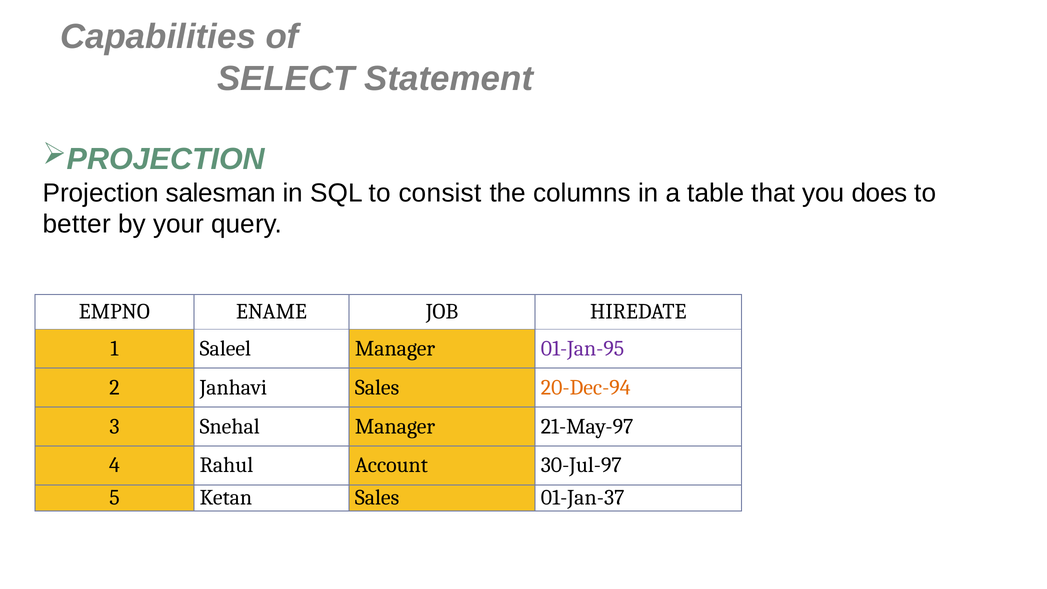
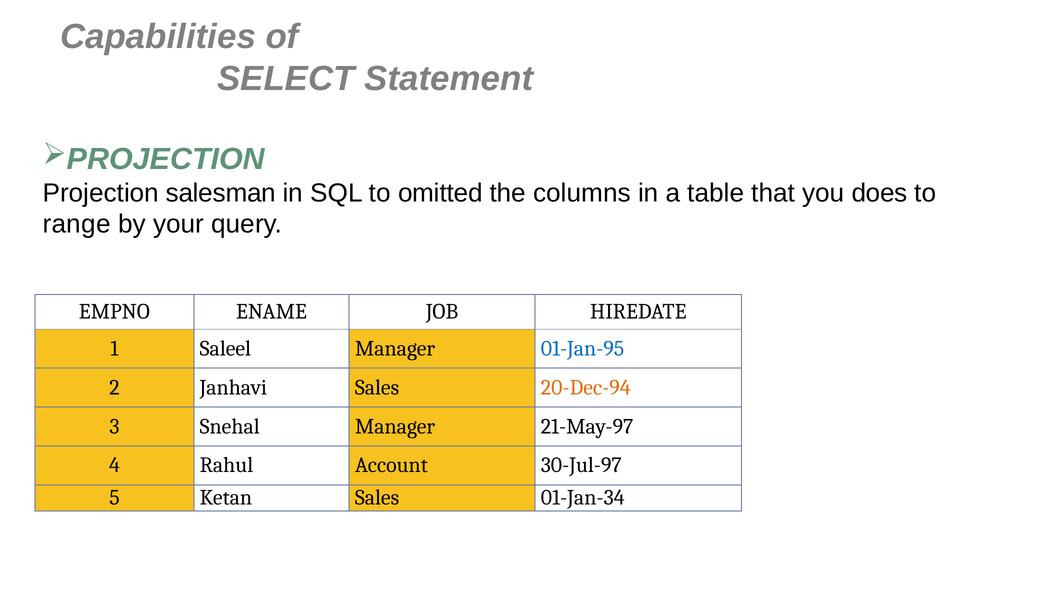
consist: consist -> omitted
better: better -> range
01-Jan-95 colour: purple -> blue
01-Jan-37: 01-Jan-37 -> 01-Jan-34
